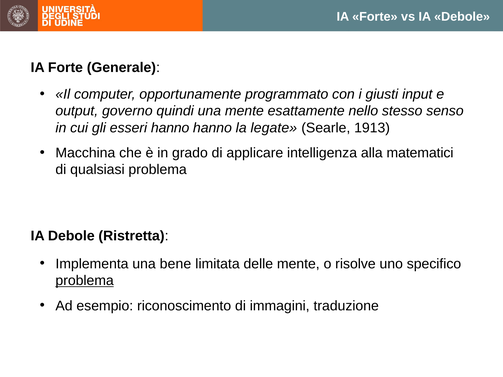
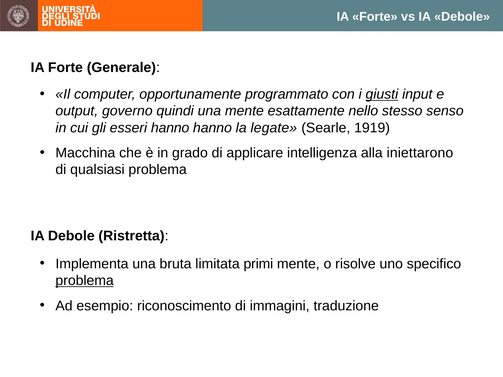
giusti underline: none -> present
1913: 1913 -> 1919
matematici: matematici -> iniettarono
bene: bene -> bruta
delle: delle -> primi
